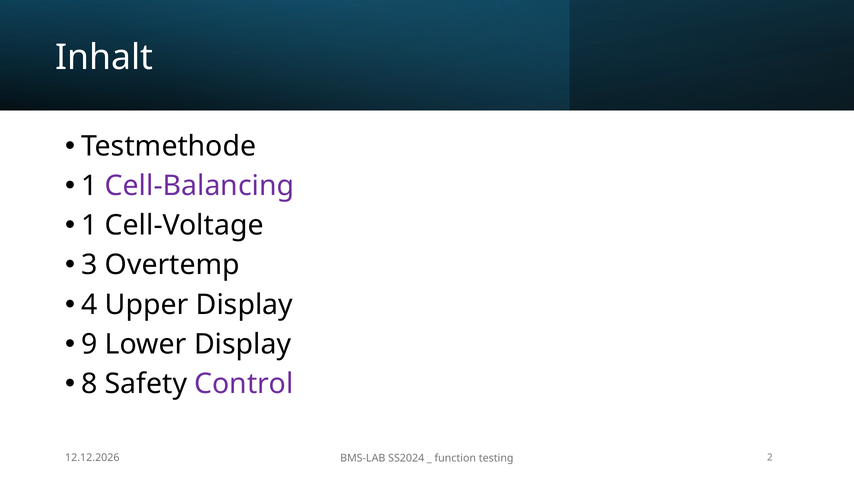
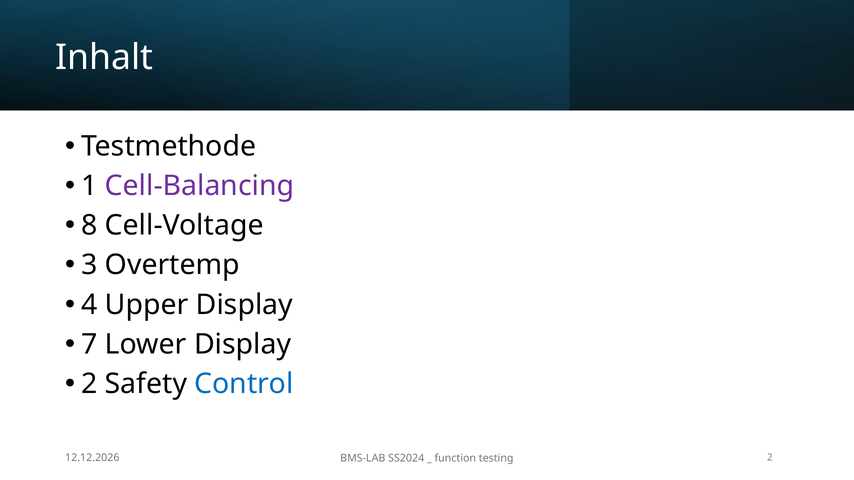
1 at (89, 226): 1 -> 8
9: 9 -> 7
8 at (89, 384): 8 -> 2
Control colour: purple -> blue
